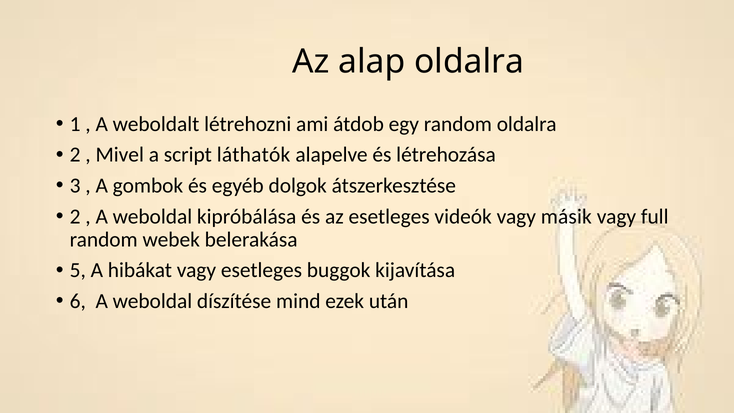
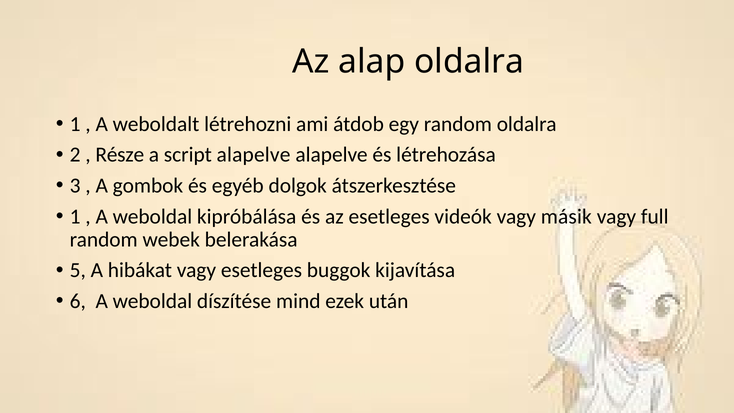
Mivel: Mivel -> Része
script láthatók: láthatók -> alapelve
2 at (75, 216): 2 -> 1
